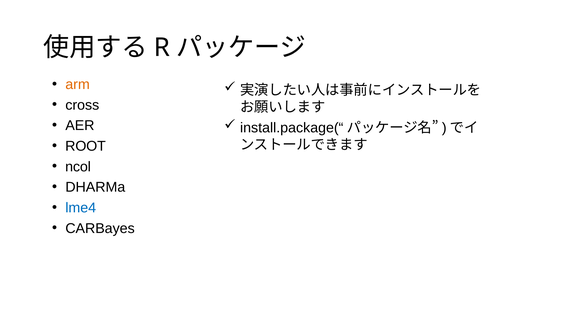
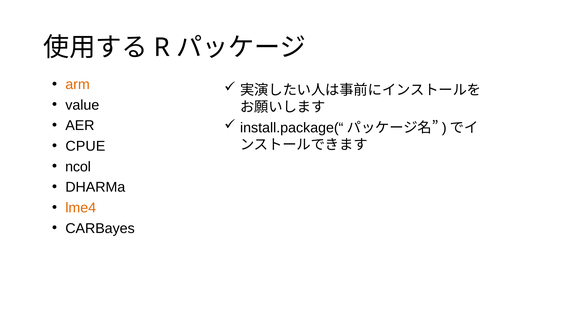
cross: cross -> value
ROOT: ROOT -> CPUE
lme4 colour: blue -> orange
